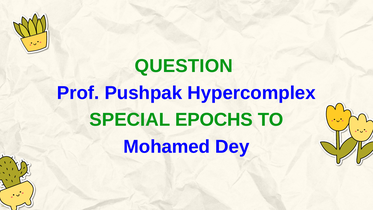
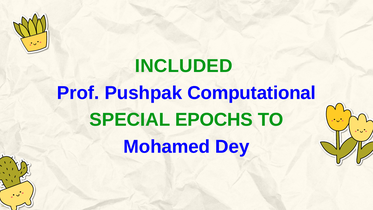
QUESTION: QUESTION -> INCLUDED
Hypercomplex: Hypercomplex -> Computational
